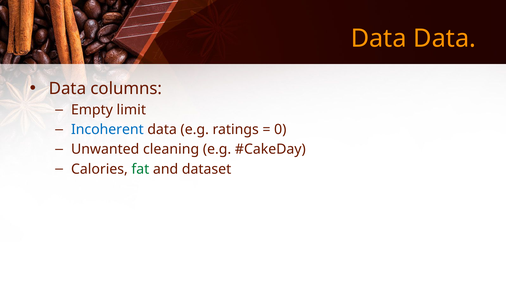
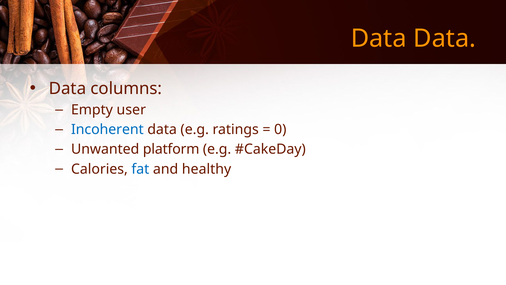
limit: limit -> user
cleaning: cleaning -> platform
fat colour: green -> blue
dataset: dataset -> healthy
